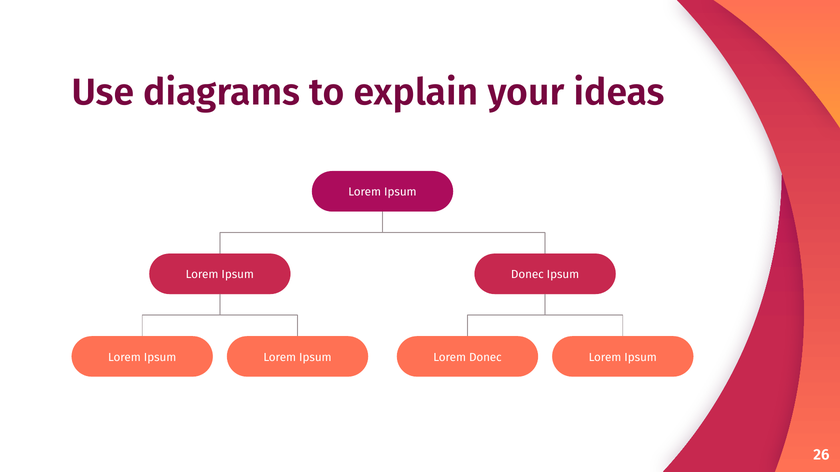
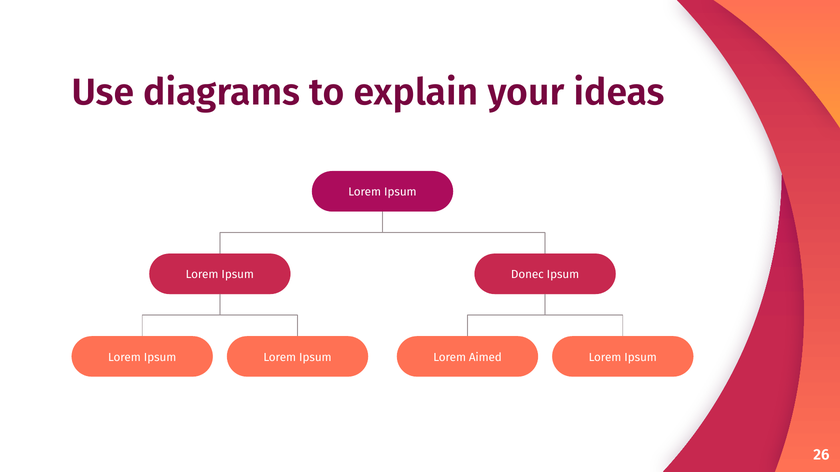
Lorem Donec: Donec -> Aimed
